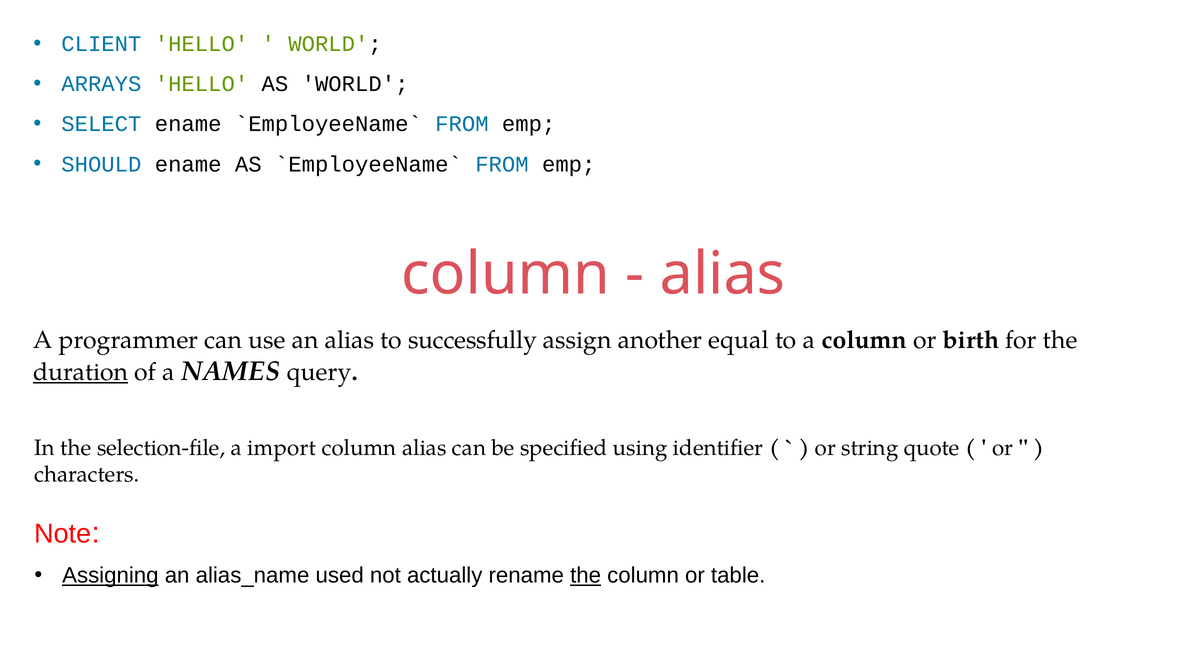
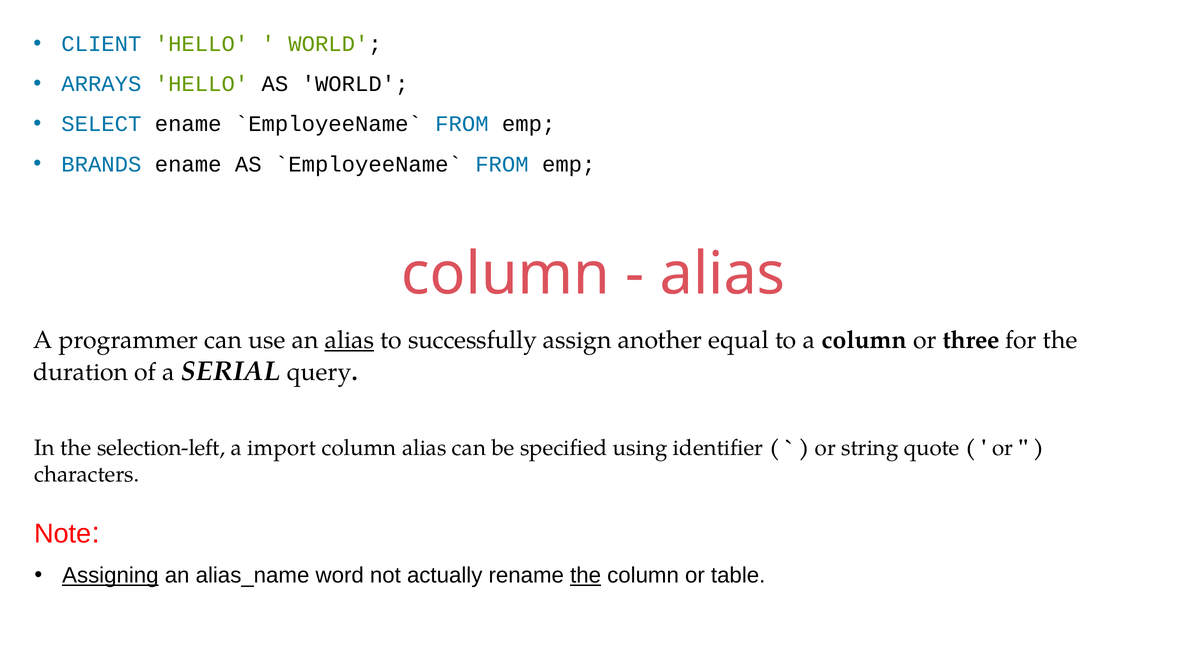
SHOULD: SHOULD -> BRANDS
alias at (349, 340) underline: none -> present
birth: birth -> three
duration underline: present -> none
NAMES: NAMES -> SERIAL
selection-file: selection-file -> selection-left
used: used -> word
